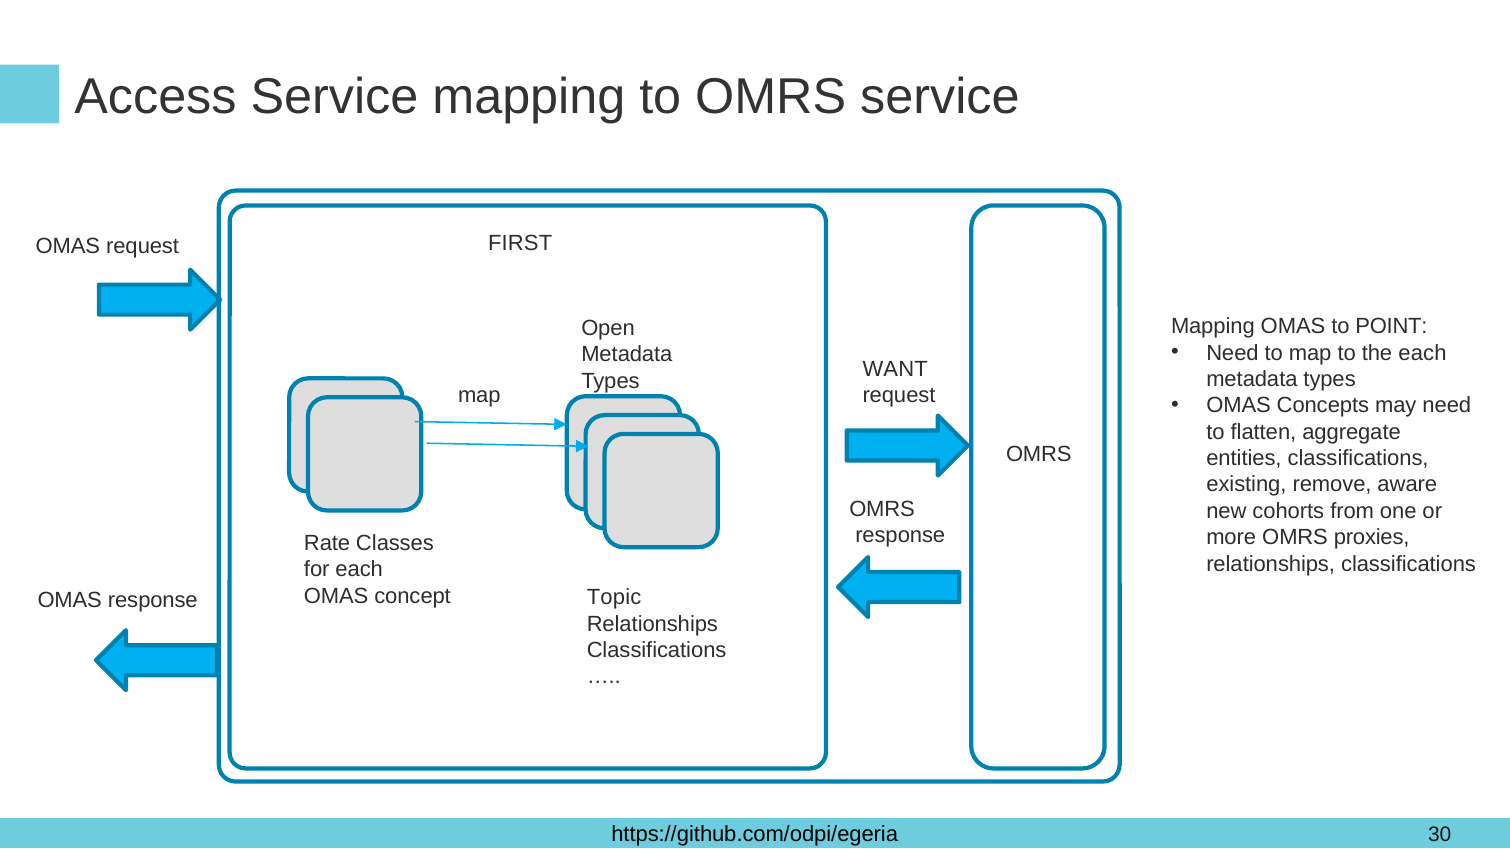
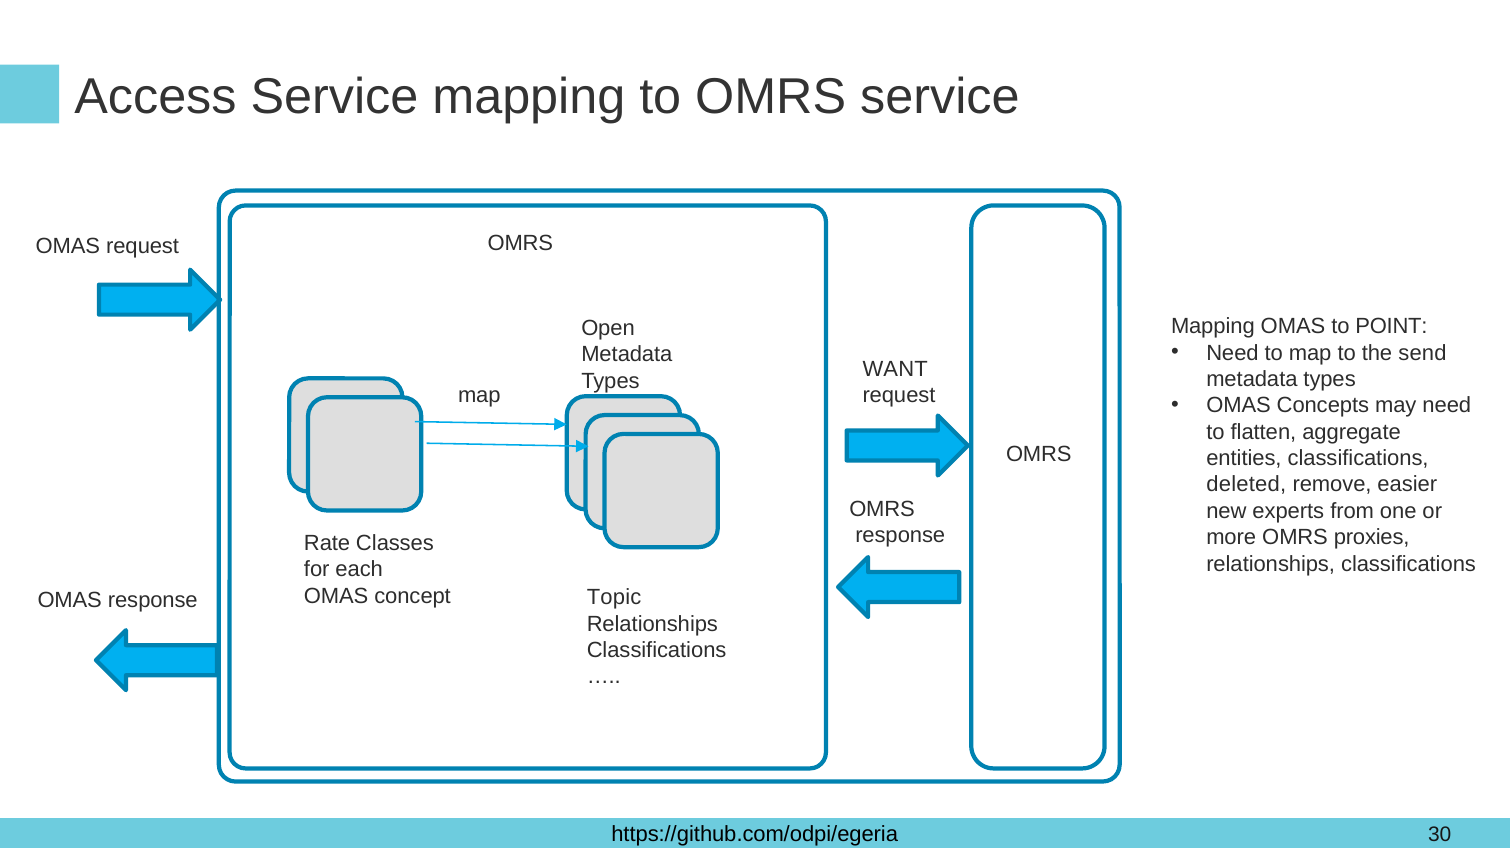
FIRST at (520, 243): FIRST -> OMRS
the each: each -> send
existing: existing -> deleted
aware: aware -> easier
cohorts: cohorts -> experts
